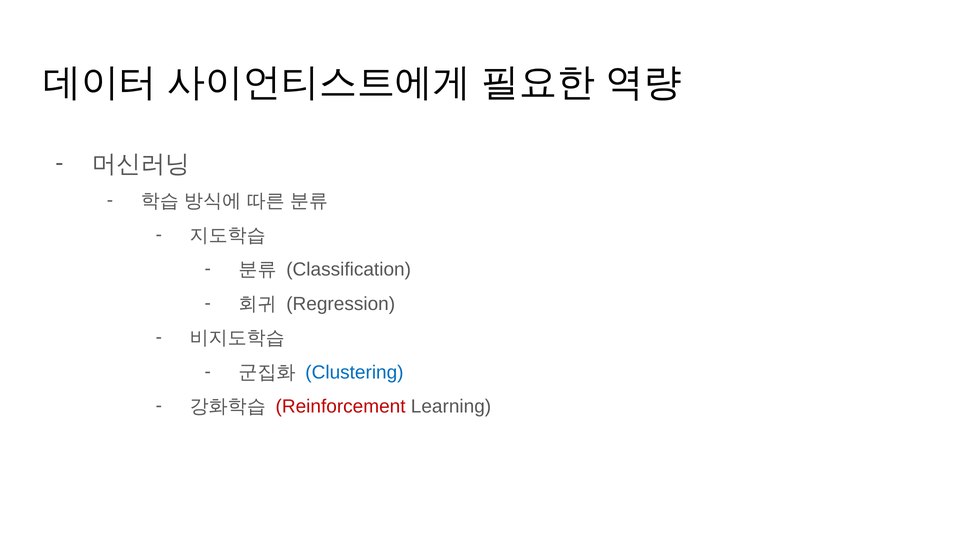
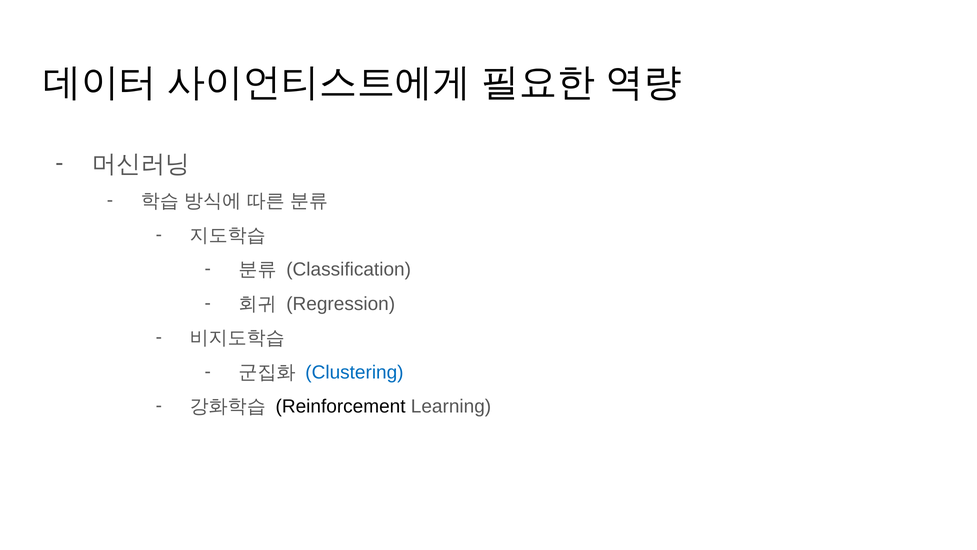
Reinforcement colour: red -> black
